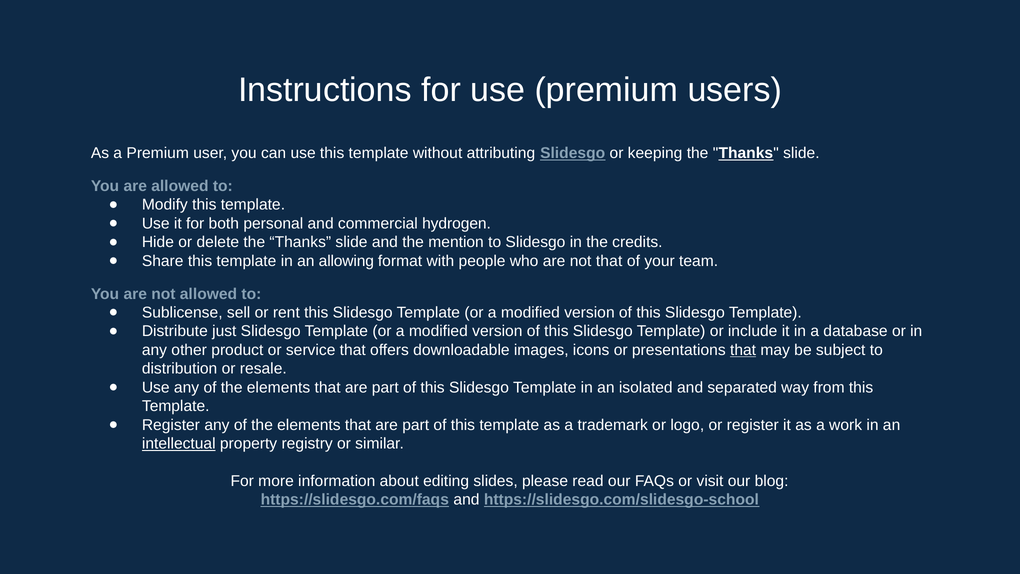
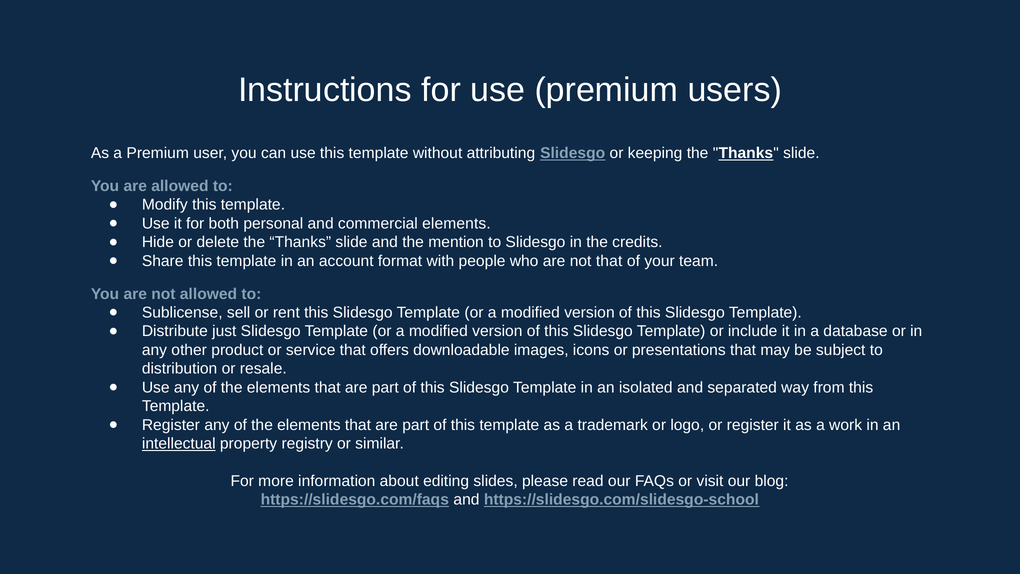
commercial hydrogen: hydrogen -> elements
allowing: allowing -> account
that at (743, 350) underline: present -> none
